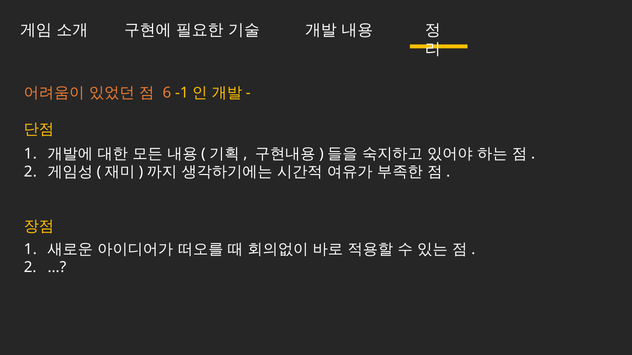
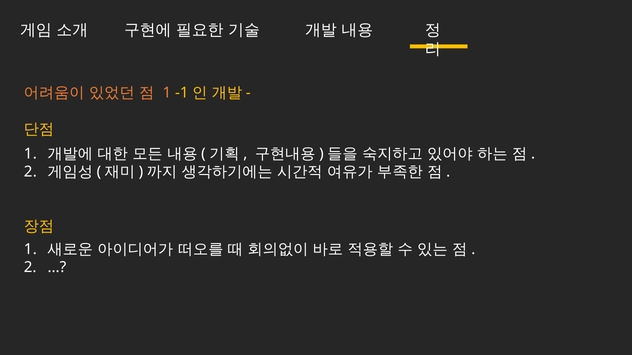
6 at (167, 93): 6 -> 1
